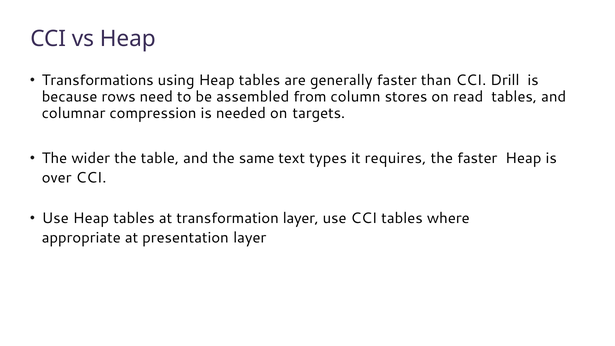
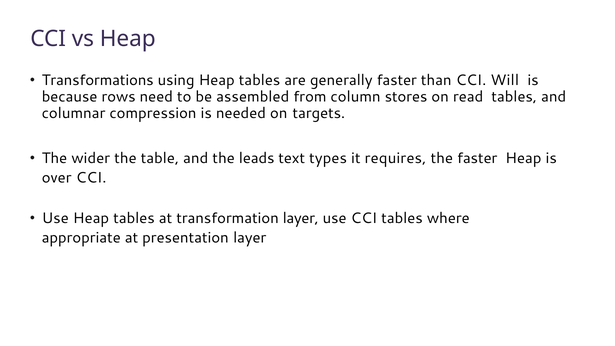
Drill: Drill -> Will
same: same -> leads
